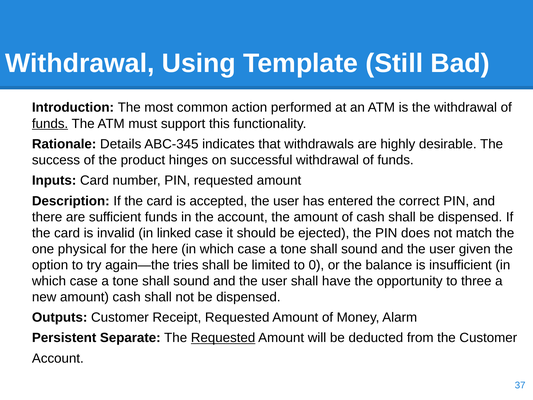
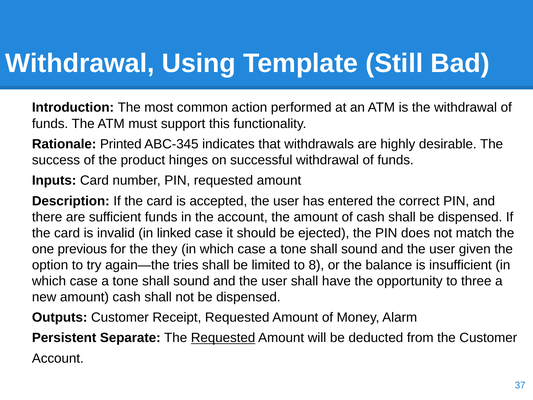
funds at (50, 124) underline: present -> none
Details: Details -> Printed
physical: physical -> previous
here: here -> they
0: 0 -> 8
